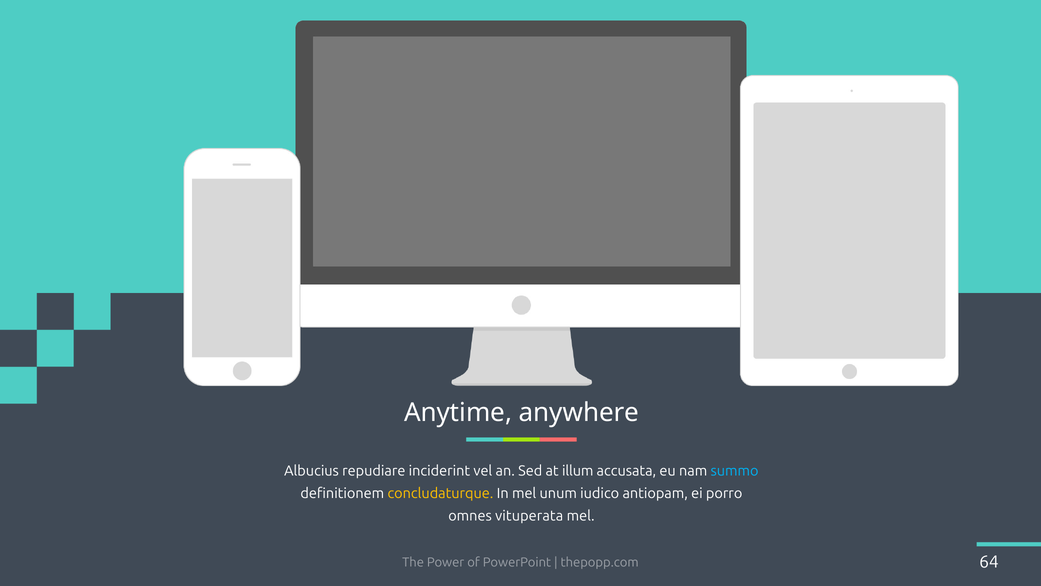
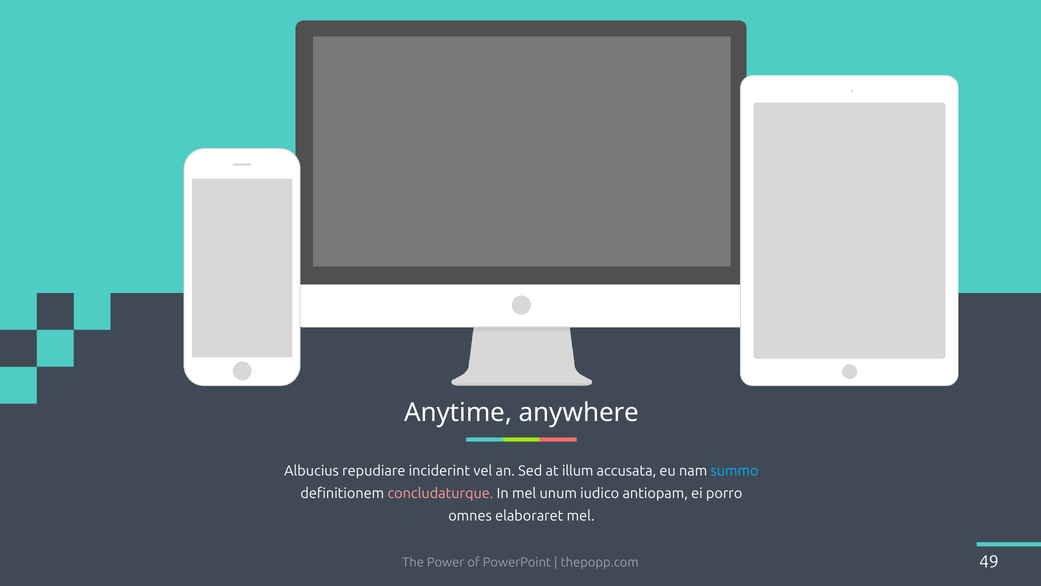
concludaturque colour: yellow -> pink
vituperata: vituperata -> elaboraret
64: 64 -> 49
